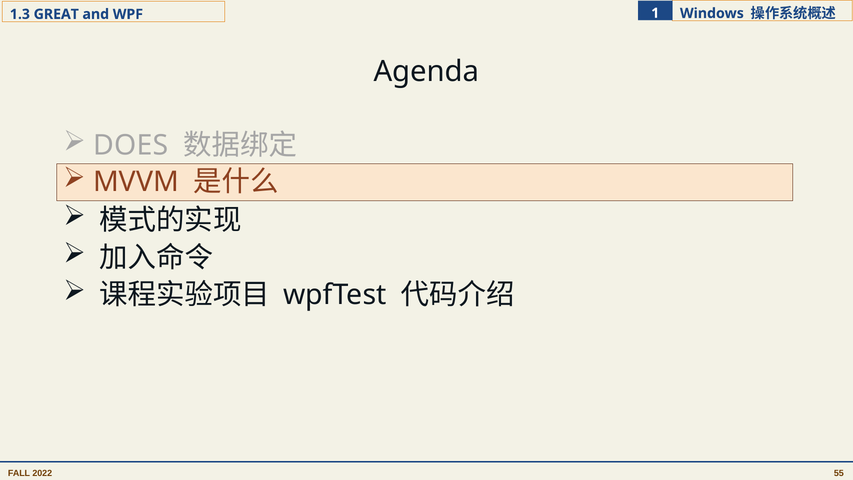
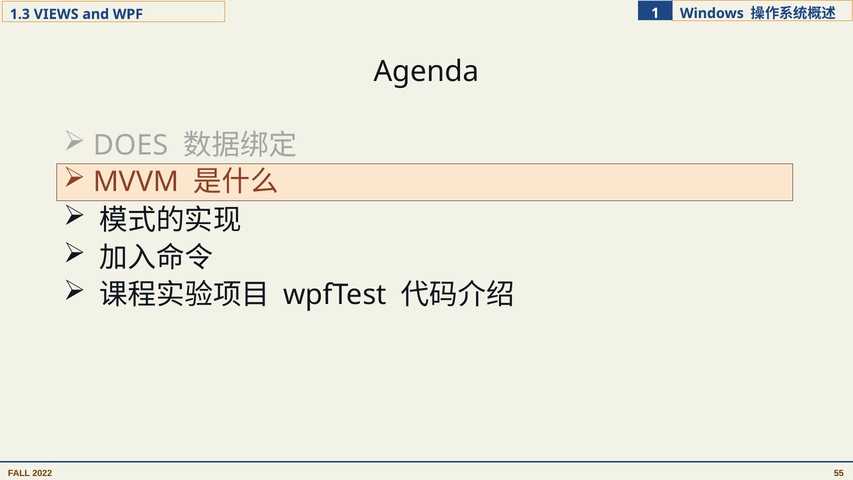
GREAT: GREAT -> VIEWS
